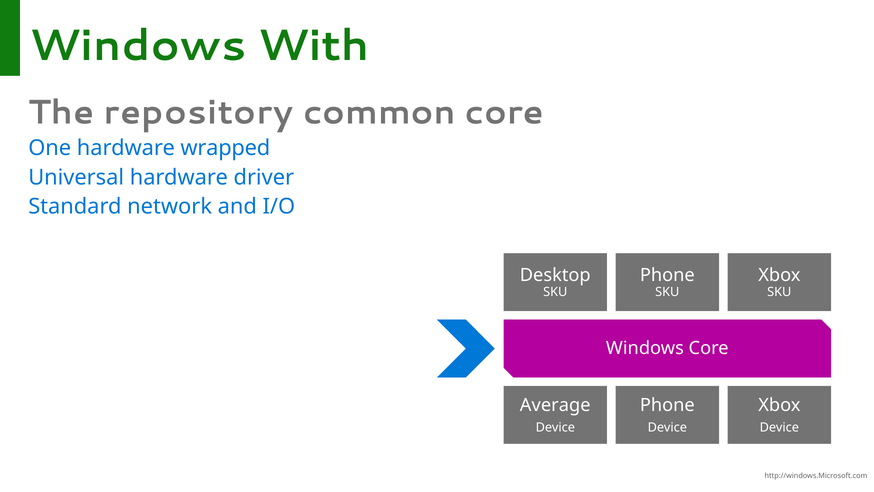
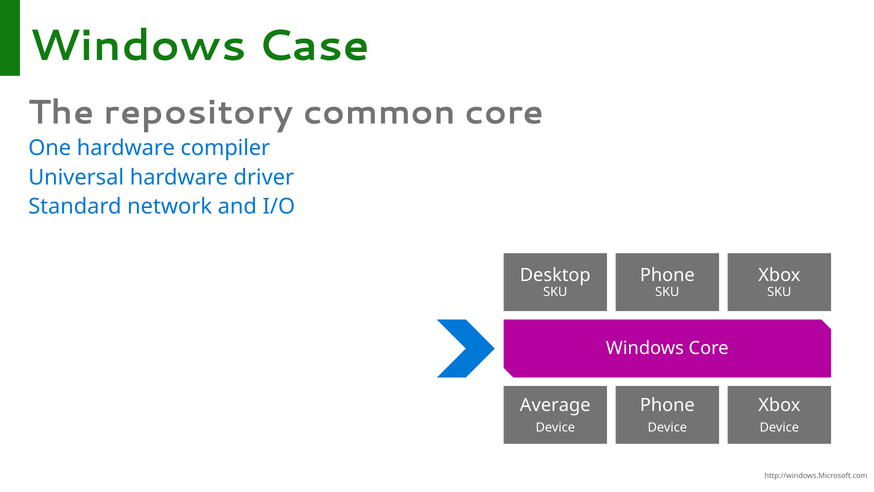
With: With -> Case
wrapped: wrapped -> compiler
